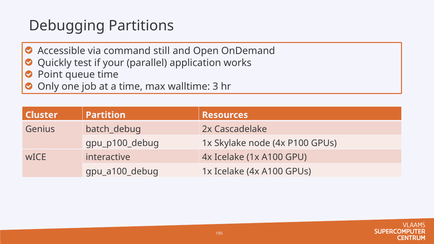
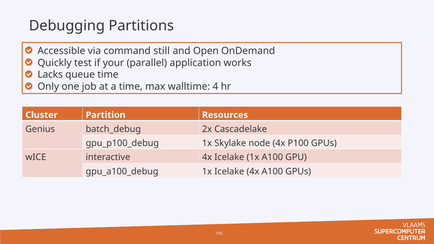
Point: Point -> Lacks
3: 3 -> 4
